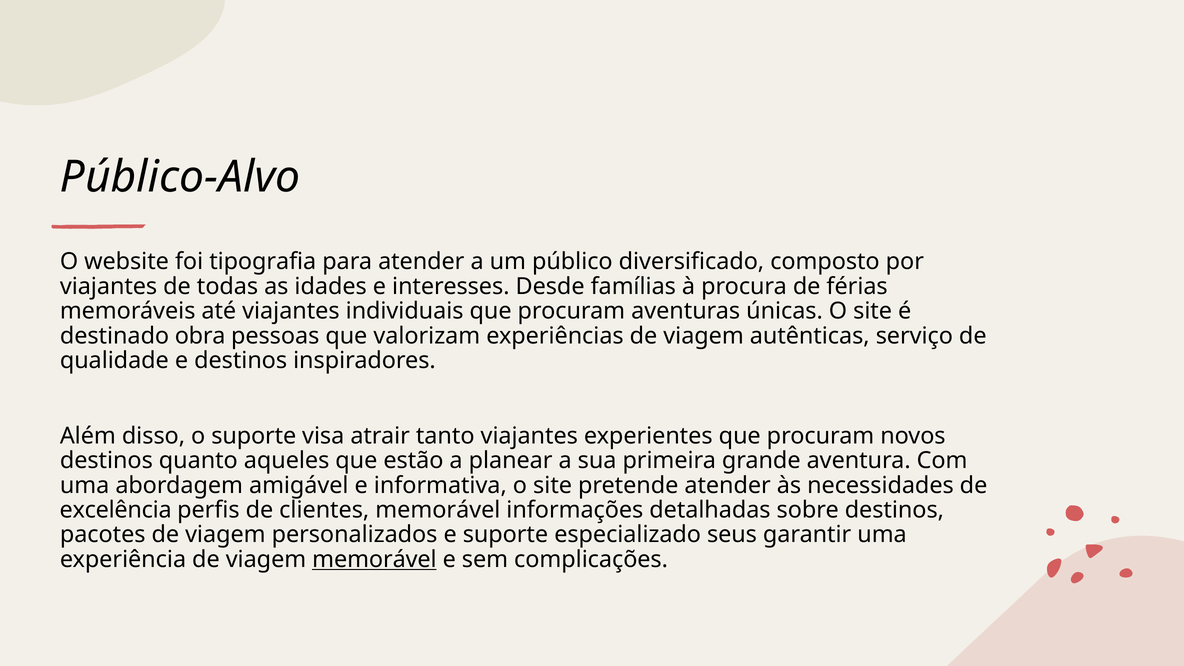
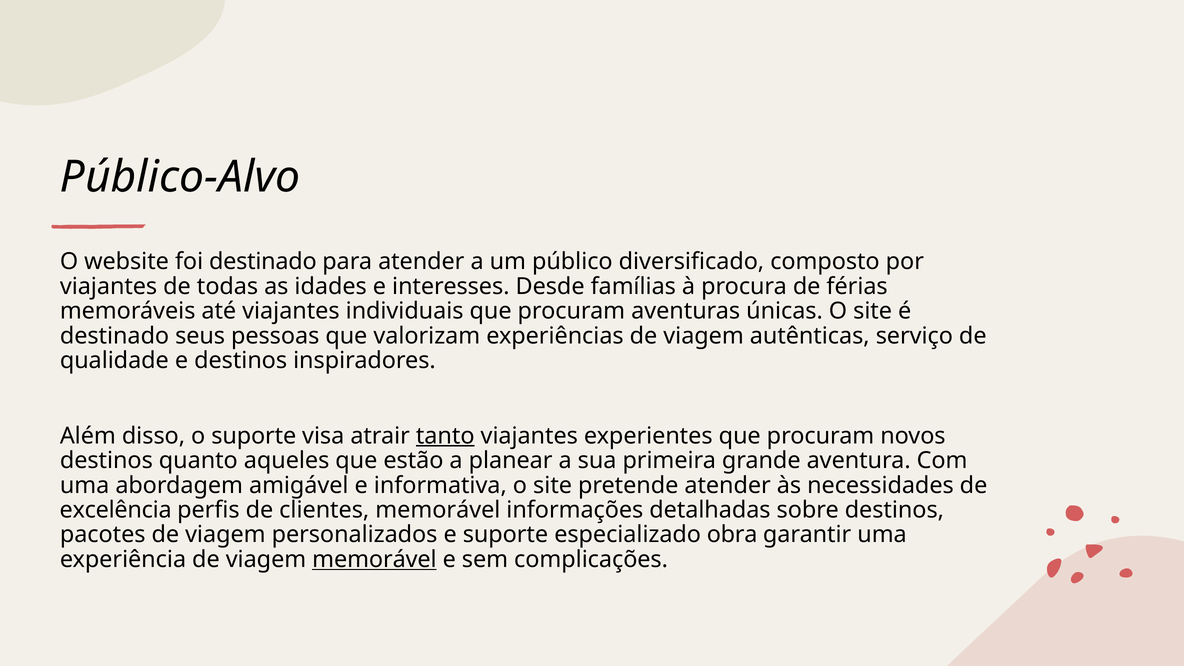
foi tipografia: tipografia -> destinado
obra: obra -> seus
tanto underline: none -> present
seus: seus -> obra
